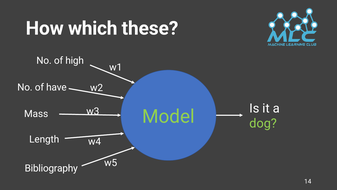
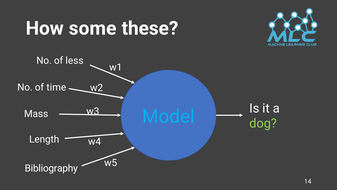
which: which -> some
high: high -> less
have: have -> time
Model colour: light green -> light blue
